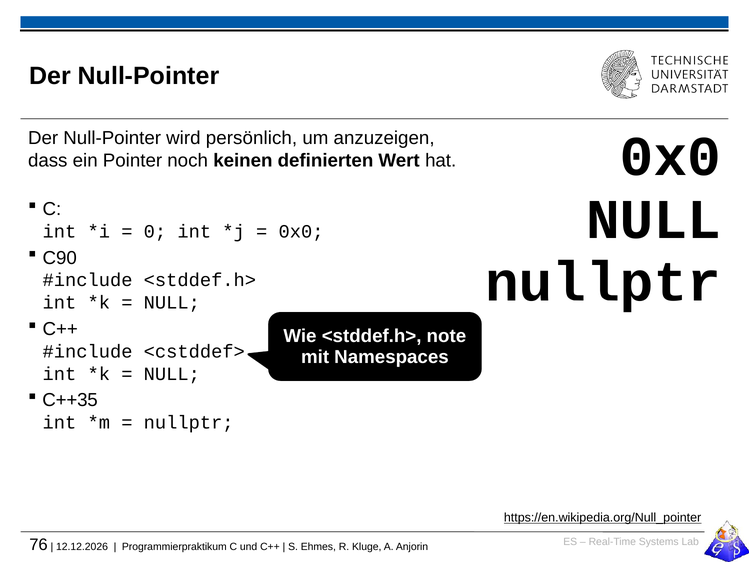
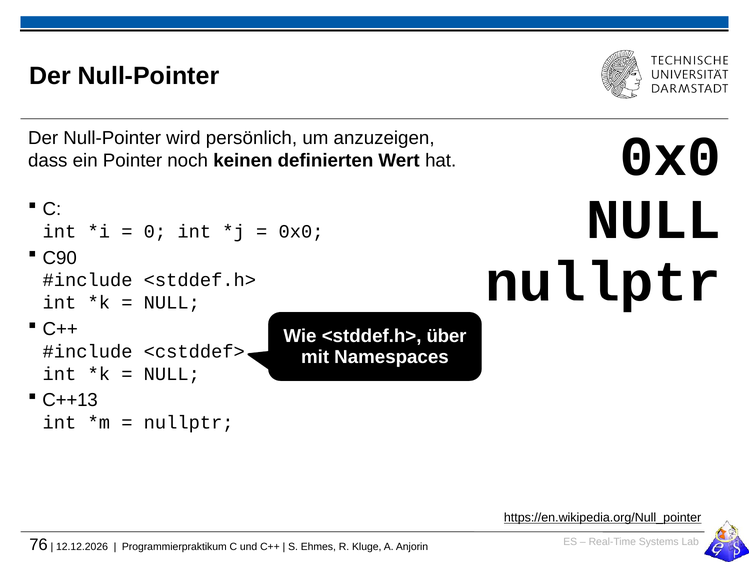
note: note -> über
C++35: C++35 -> C++13
